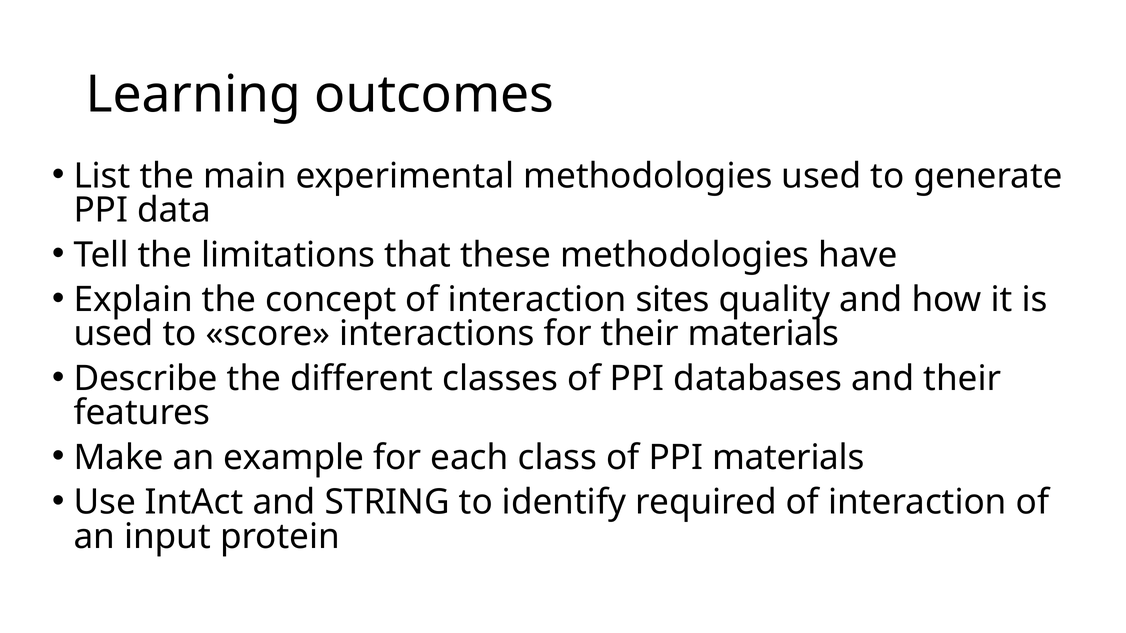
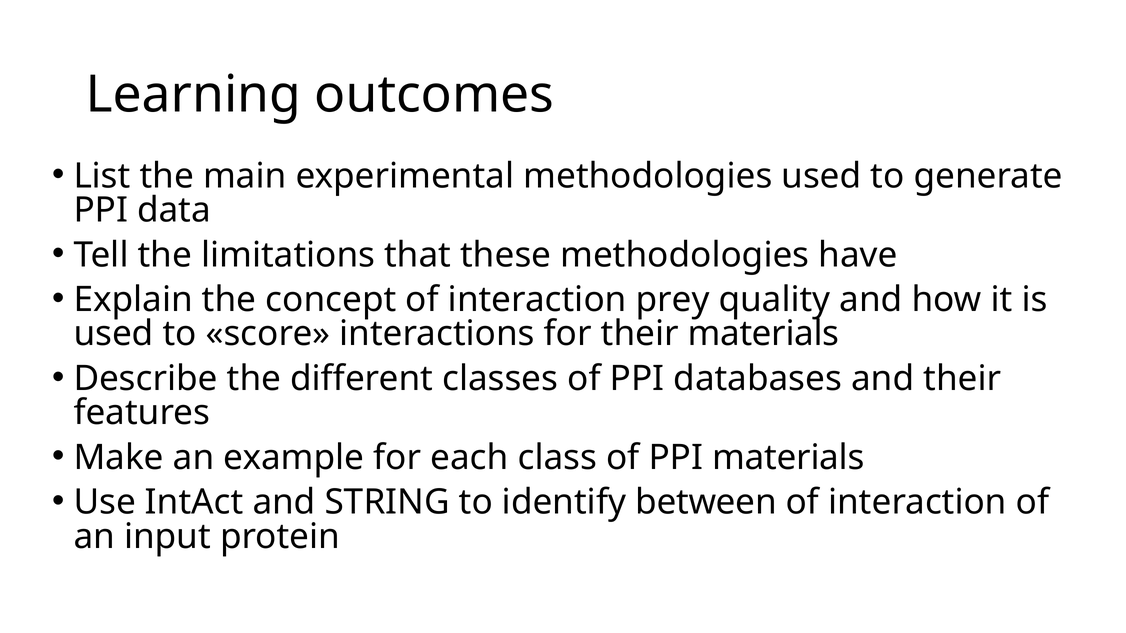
sites: sites -> prey
required: required -> between
